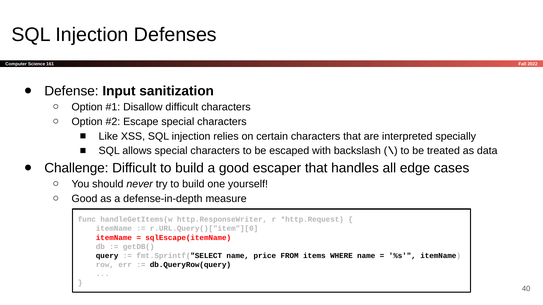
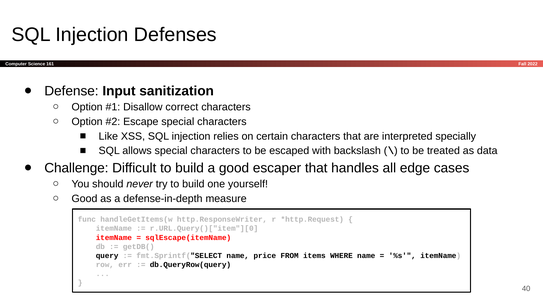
Disallow difficult: difficult -> correct
